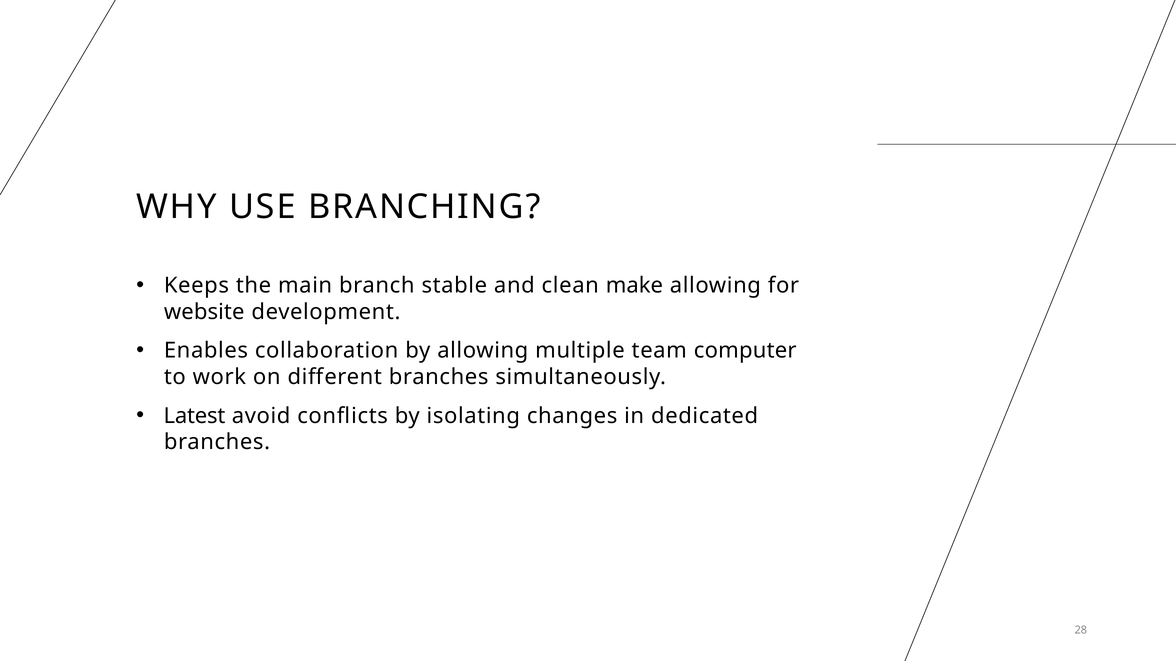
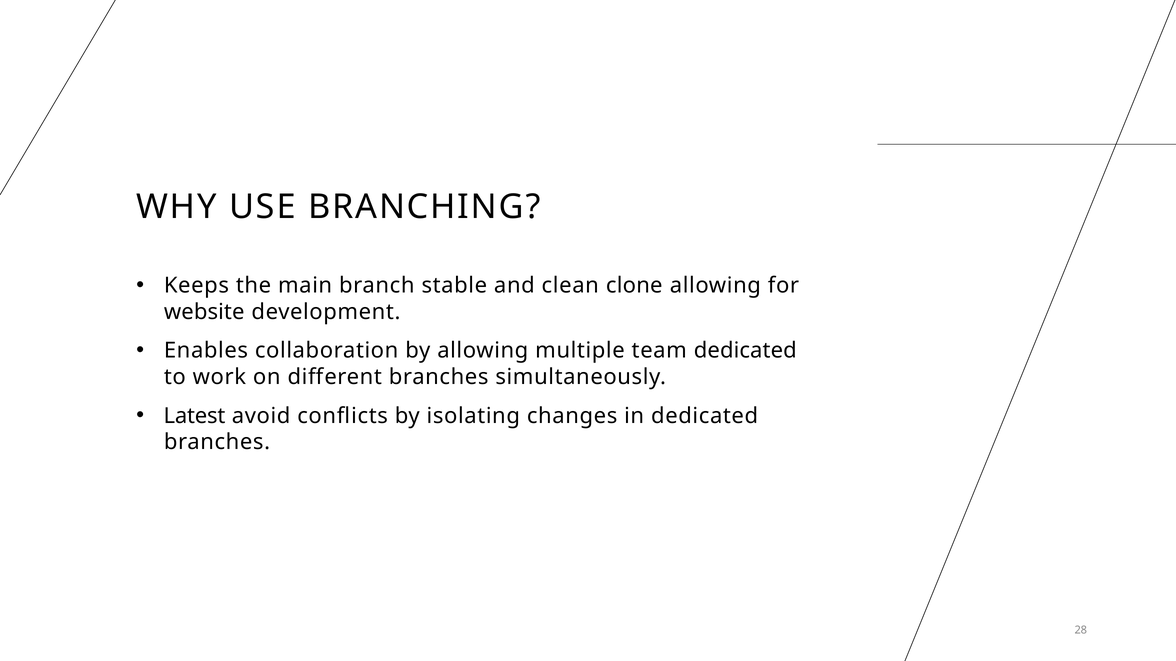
make: make -> clone
team computer: computer -> dedicated
